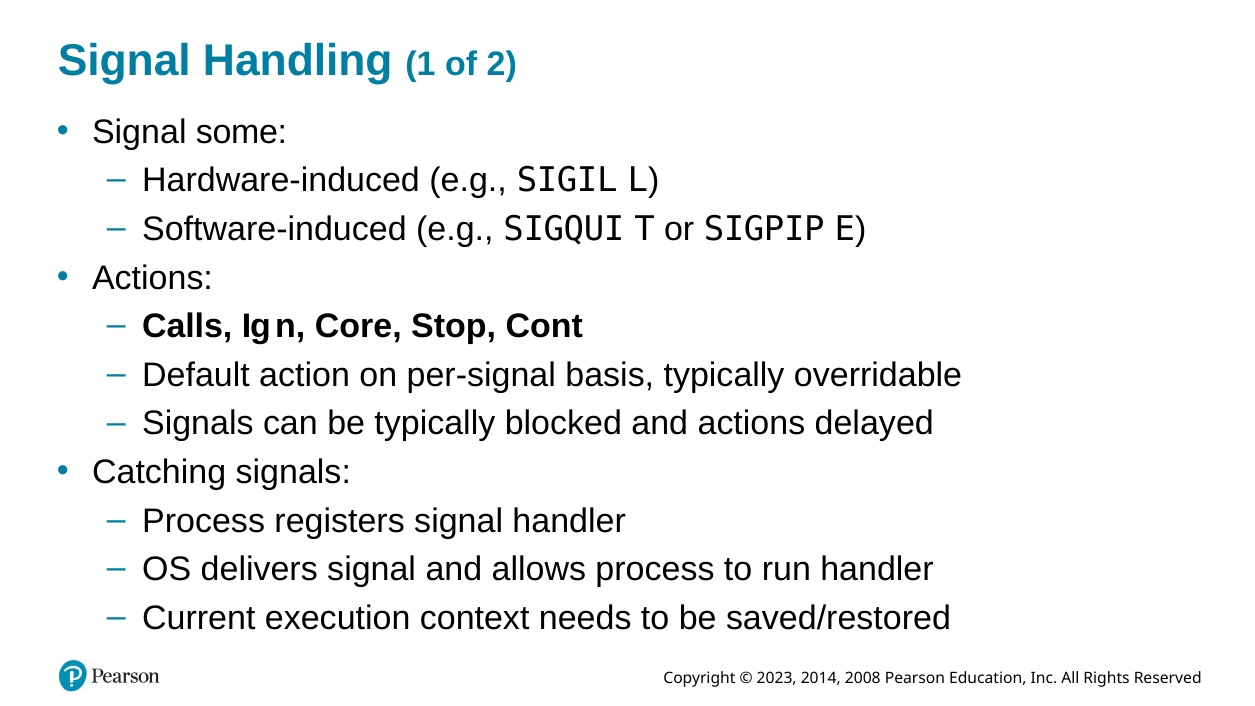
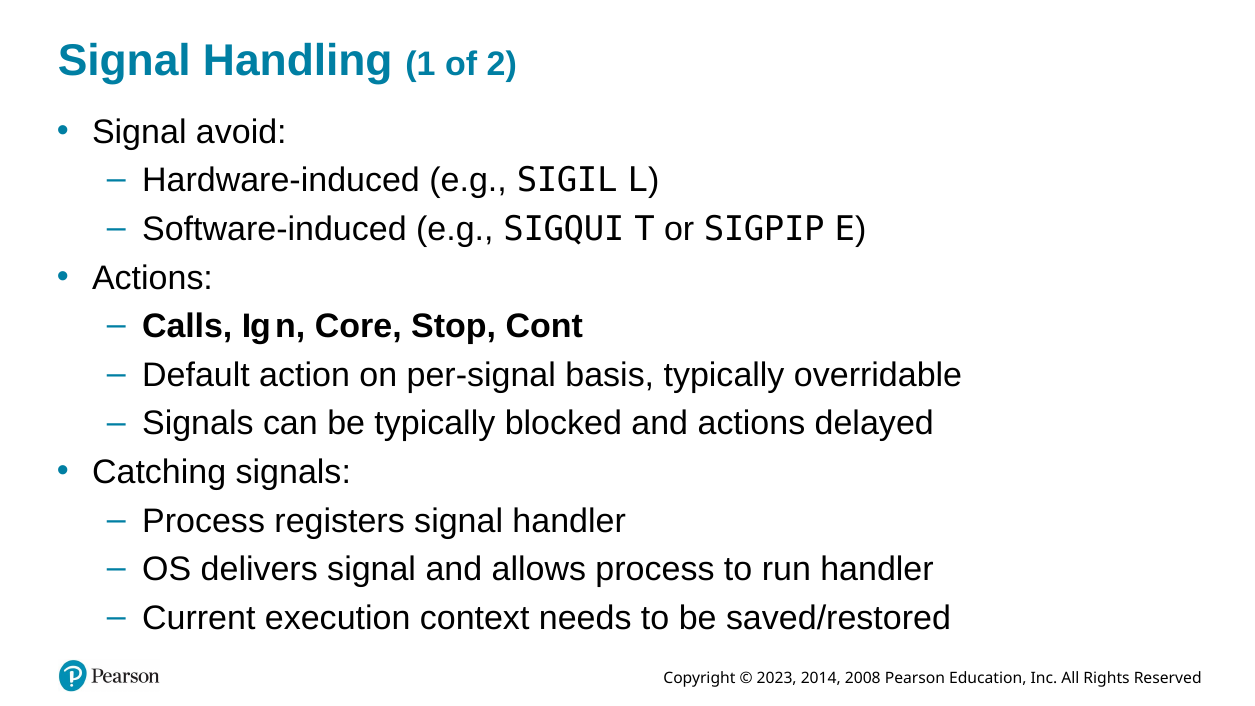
some: some -> avoid
